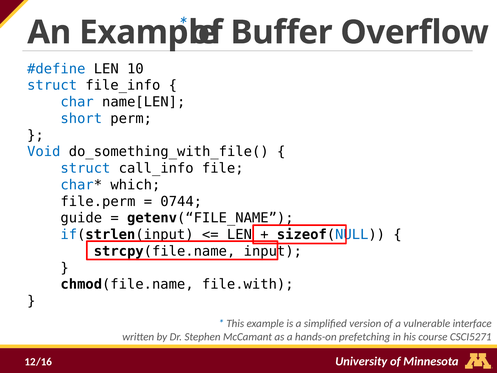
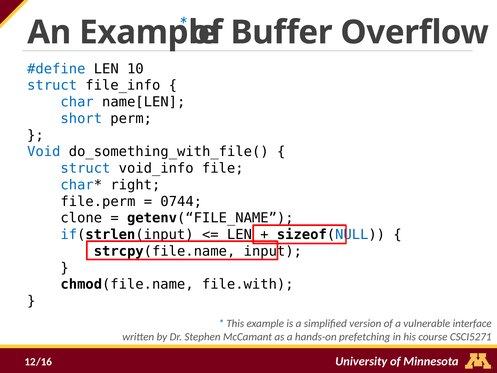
call_info: call_info -> void_info
which: which -> right
guide: guide -> clone
